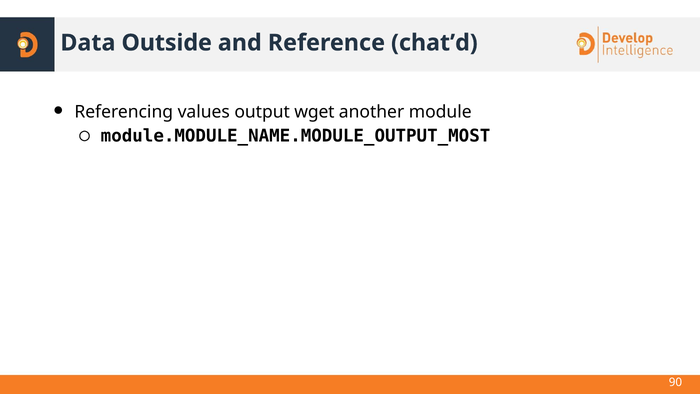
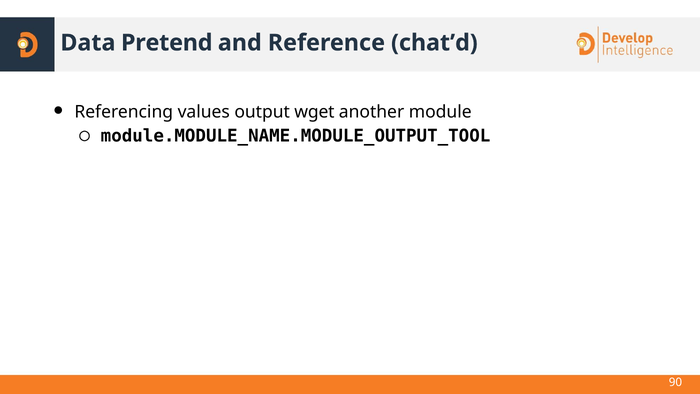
Outside: Outside -> Pretend
module.MODULE_NAME.MODULE_OUTPUT_MOST: module.MODULE_NAME.MODULE_OUTPUT_MOST -> module.MODULE_NAME.MODULE_OUTPUT_TOOL
